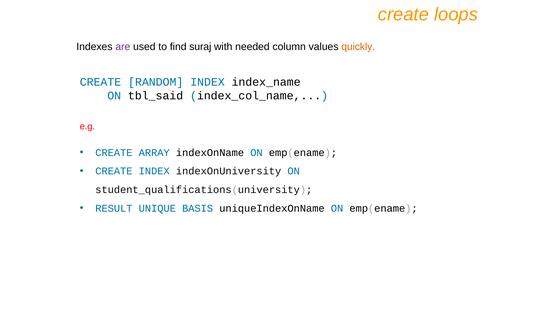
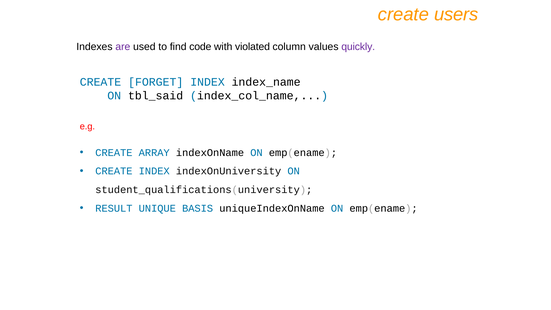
loops: loops -> users
suraj: suraj -> code
needed: needed -> violated
quickly colour: orange -> purple
RANDOM: RANDOM -> FORGET
